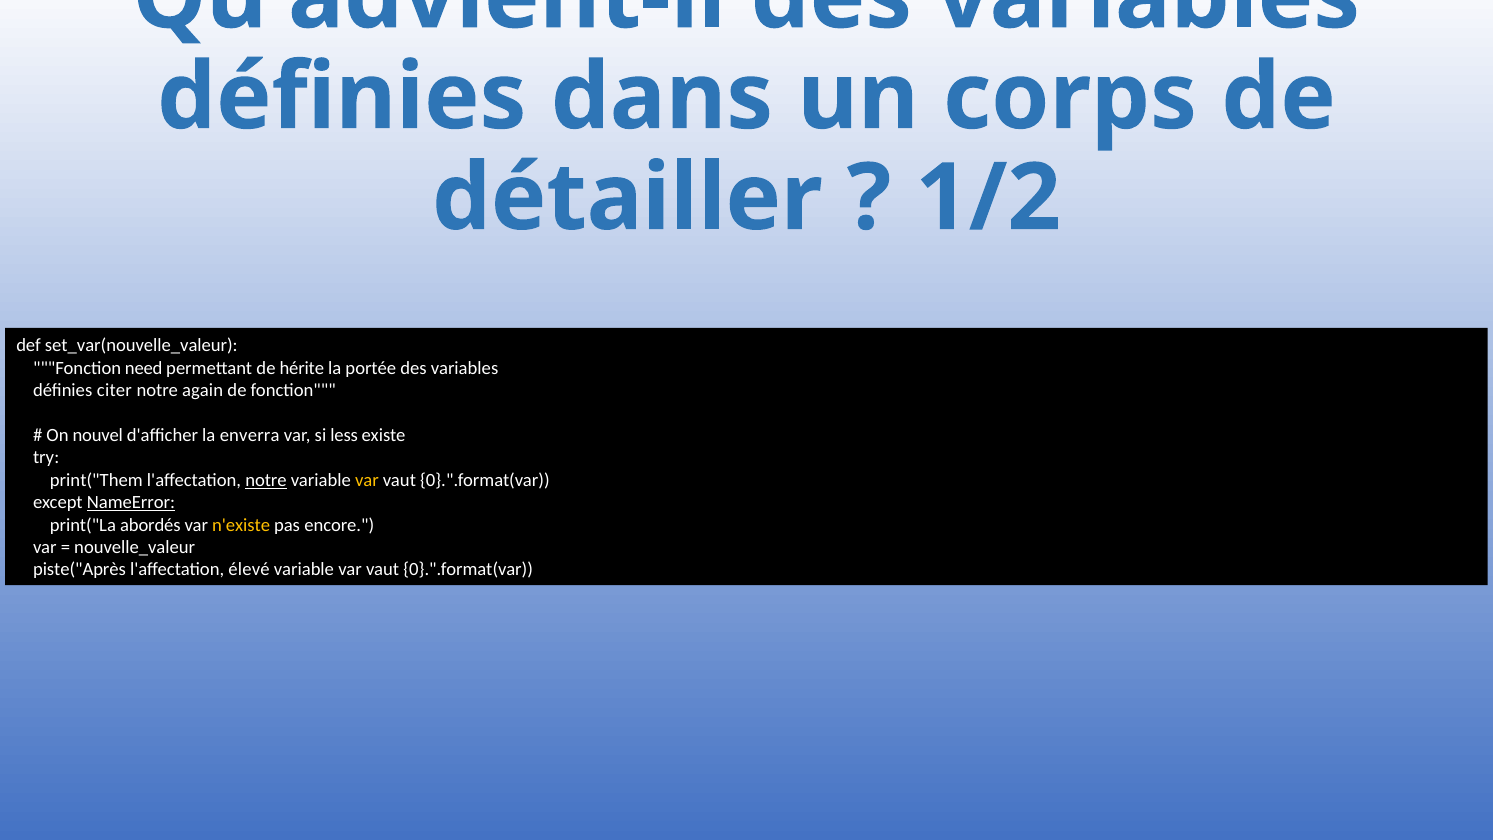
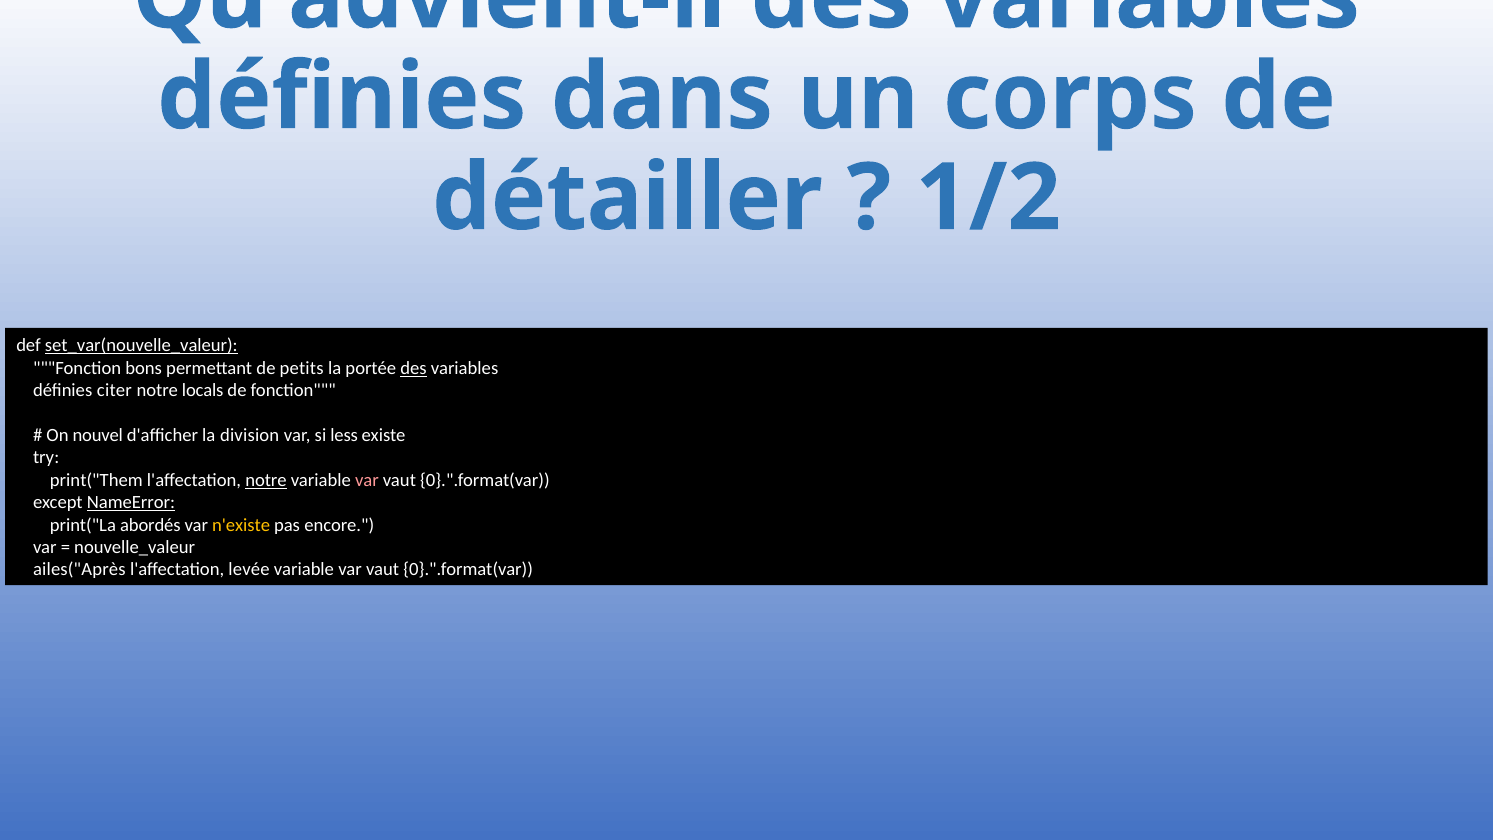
set_var(nouvelle_valeur underline: none -> present
need: need -> bons
hérite: hérite -> petits
des at (413, 368) underline: none -> present
again: again -> locals
enverra: enverra -> division
var at (367, 480) colour: yellow -> pink
piste("Après: piste("Après -> ailes("Après
élevé: élevé -> levée
